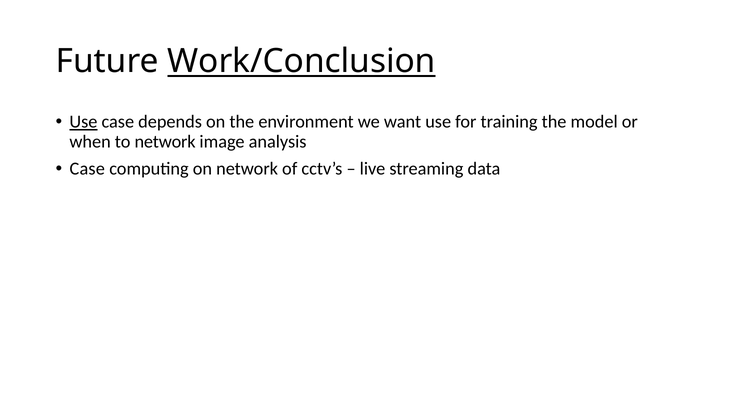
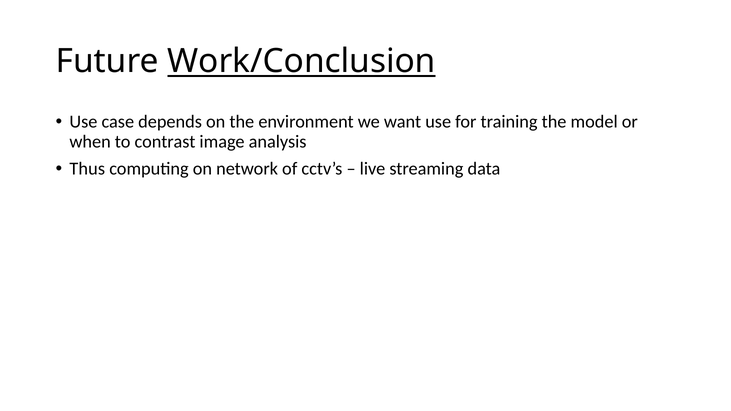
Use at (83, 122) underline: present -> none
to network: network -> contrast
Case at (87, 169): Case -> Thus
